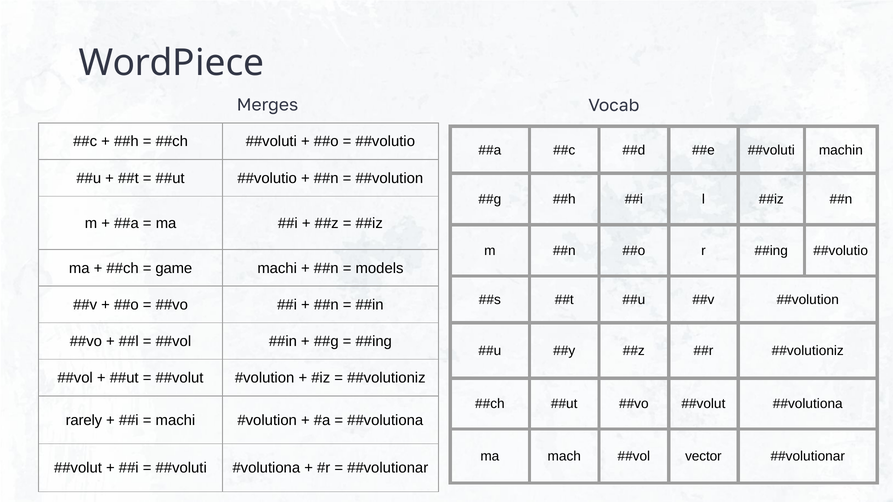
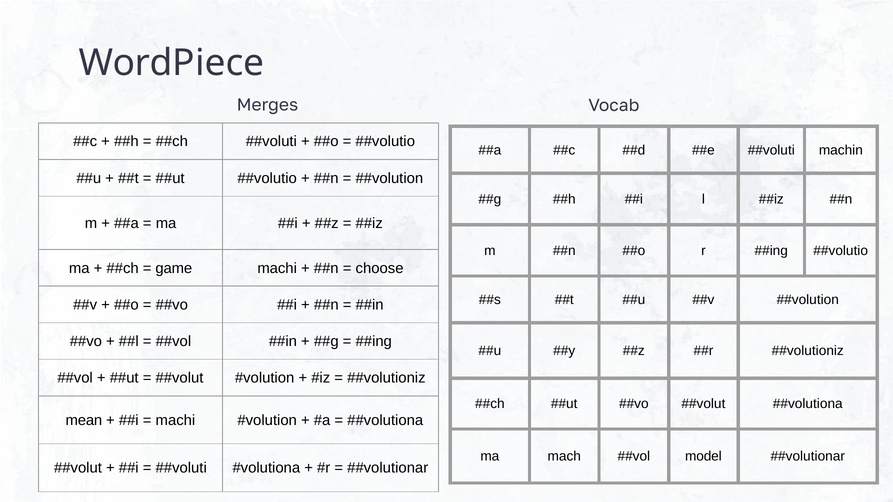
models: models -> choose
rarely: rarely -> mean
vector: vector -> model
